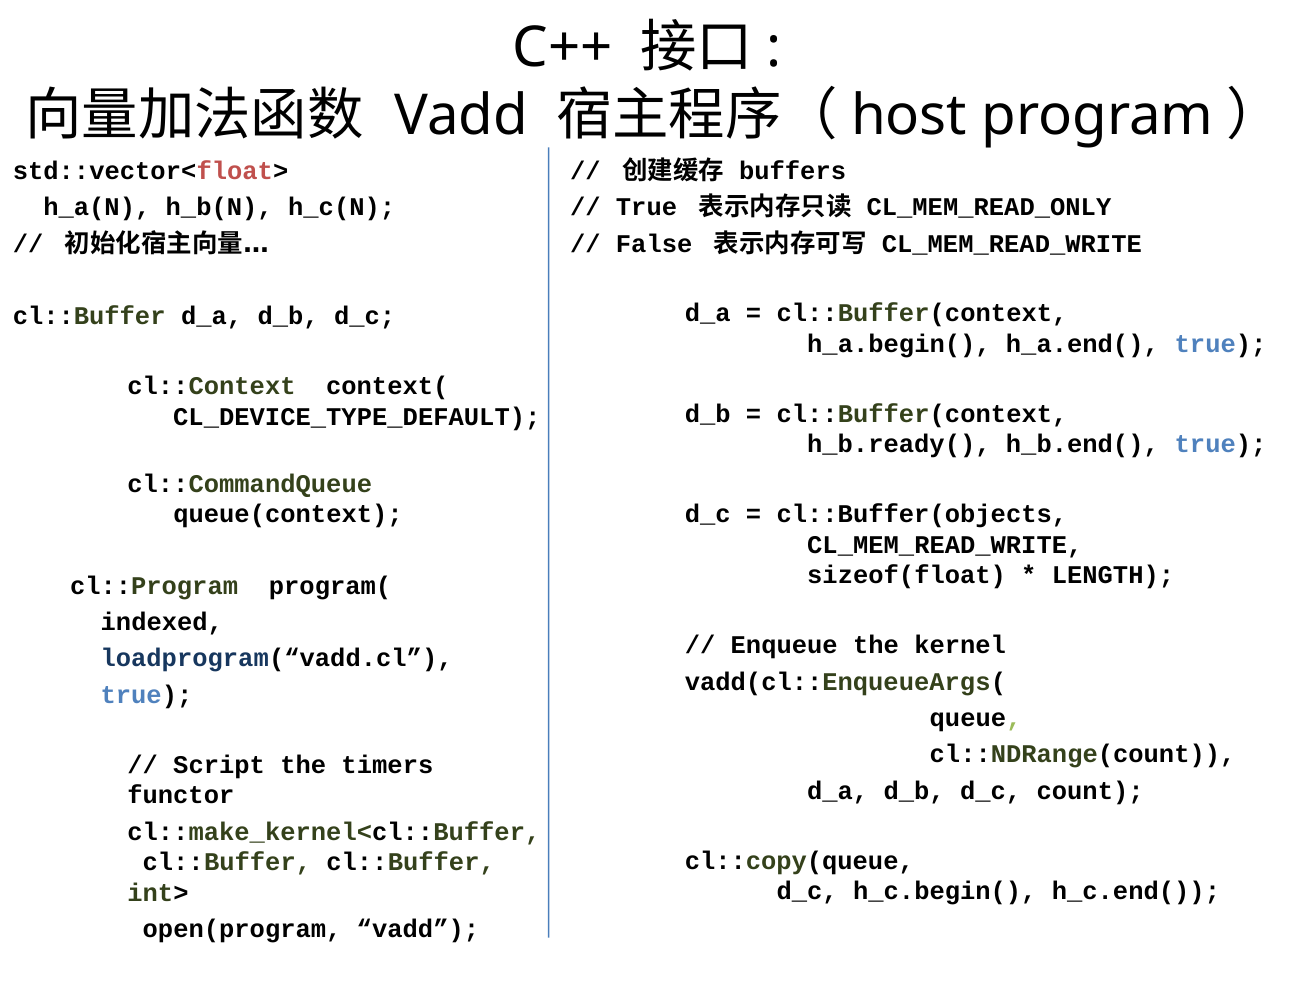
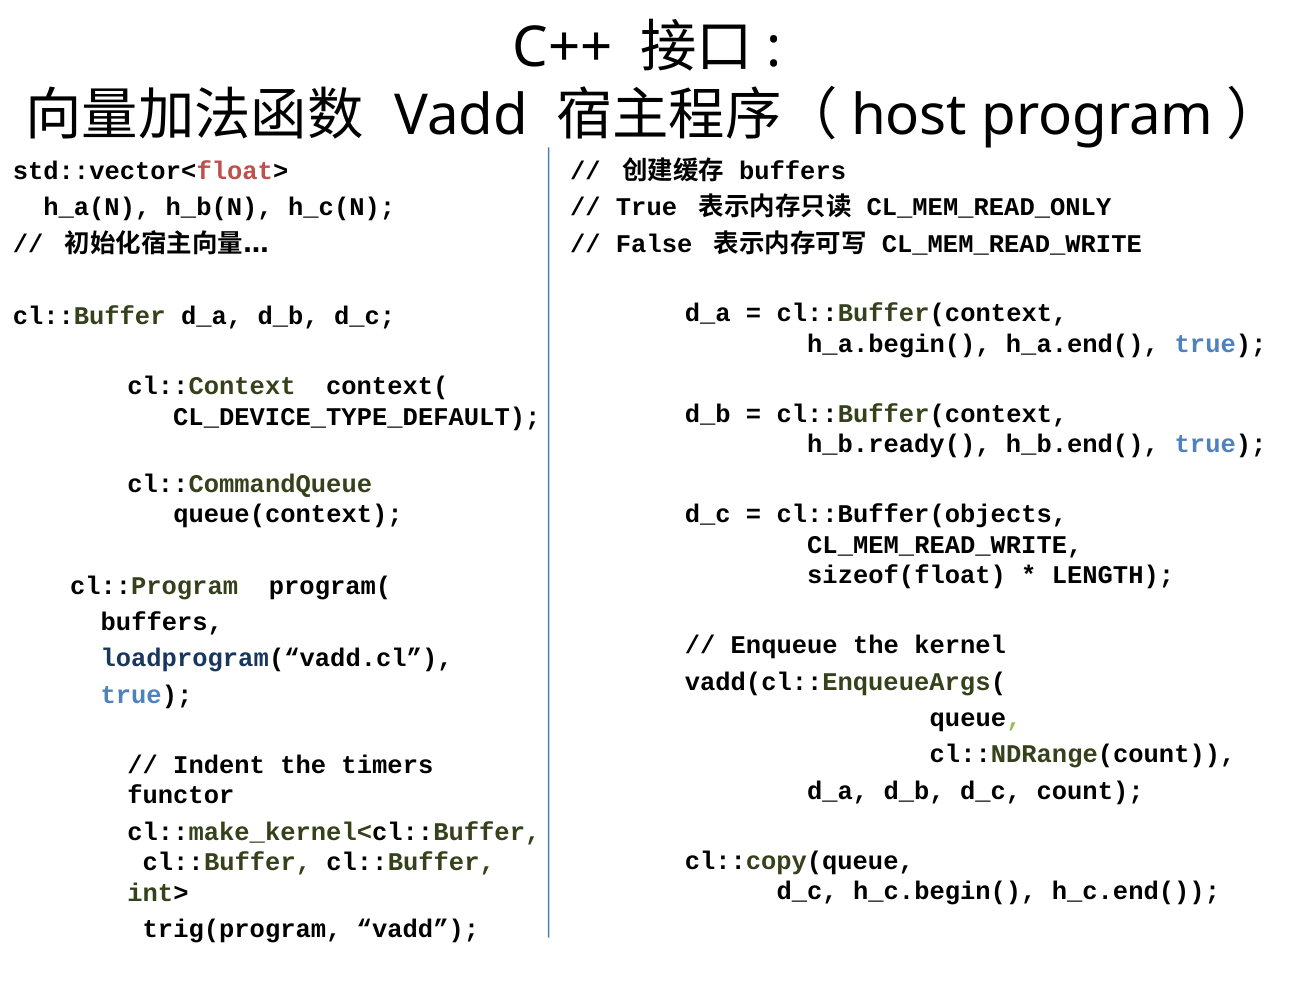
indexed at (162, 622): indexed -> buffers
Script: Script -> Indent
open(program: open(program -> trig(program
